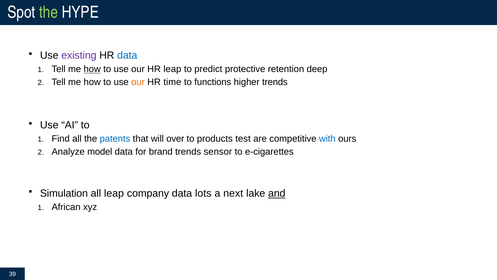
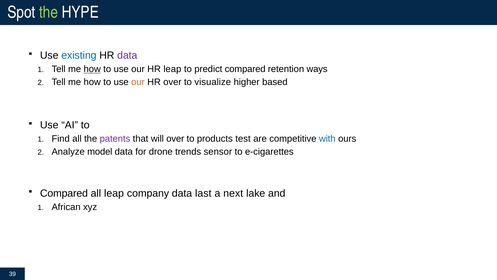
existing colour: purple -> blue
data at (127, 55) colour: blue -> purple
predict protective: protective -> compared
deep: deep -> ways
HR time: time -> over
functions: functions -> visualize
higher trends: trends -> based
patents colour: blue -> purple
brand: brand -> drone
Simulation at (64, 193): Simulation -> Compared
lots: lots -> last
and underline: present -> none
